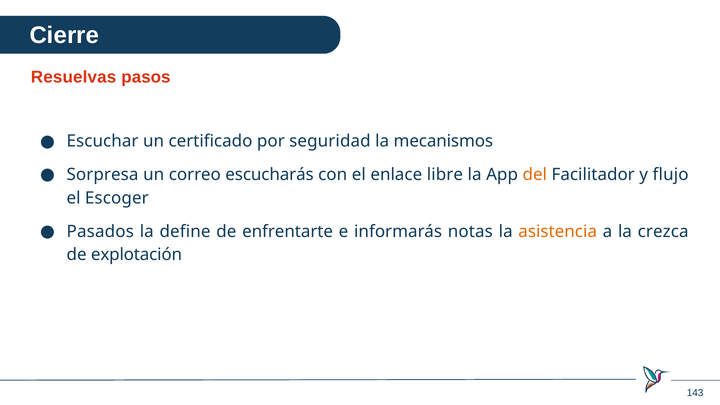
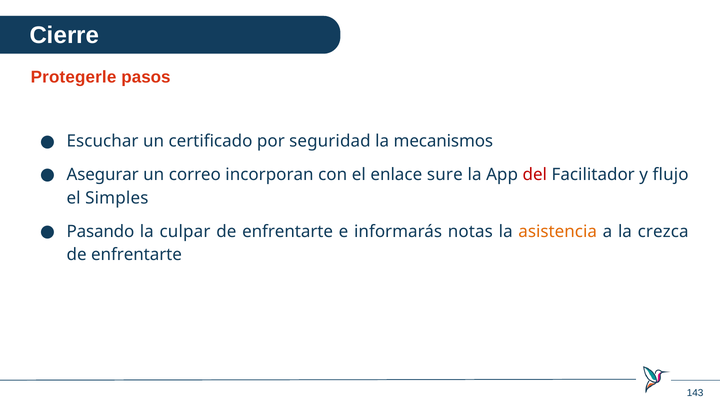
Resuelvas: Resuelvas -> Protegerle
Sorpresa: Sorpresa -> Asegurar
escucharás: escucharás -> incorporan
libre: libre -> sure
del colour: orange -> red
Escoger: Escoger -> Simples
Pasados: Pasados -> Pasando
define: define -> culpar
explotación at (137, 255): explotación -> enfrentarte
